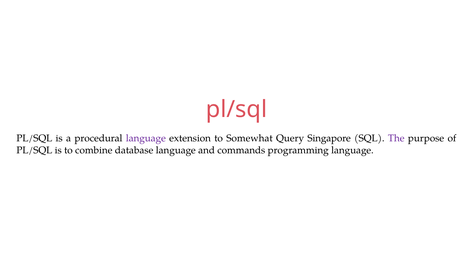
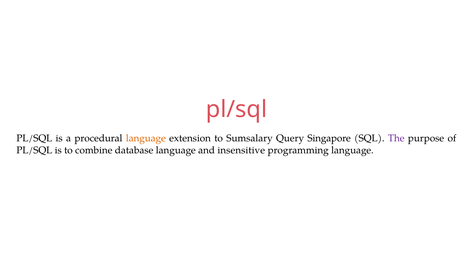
language at (146, 138) colour: purple -> orange
Somewhat: Somewhat -> Sumsalary
commands: commands -> insensitive
